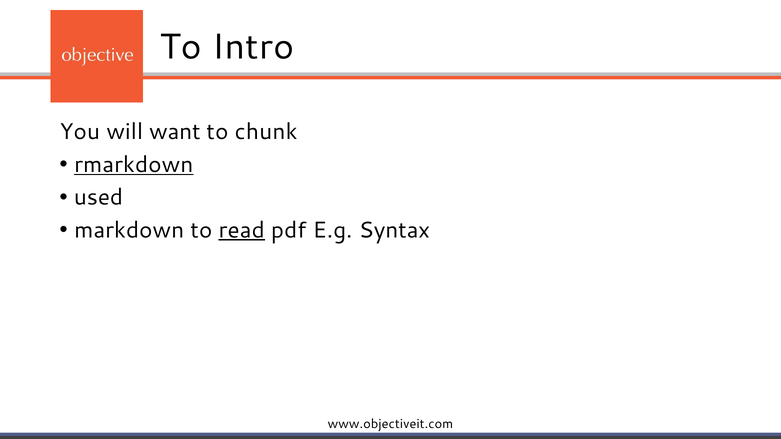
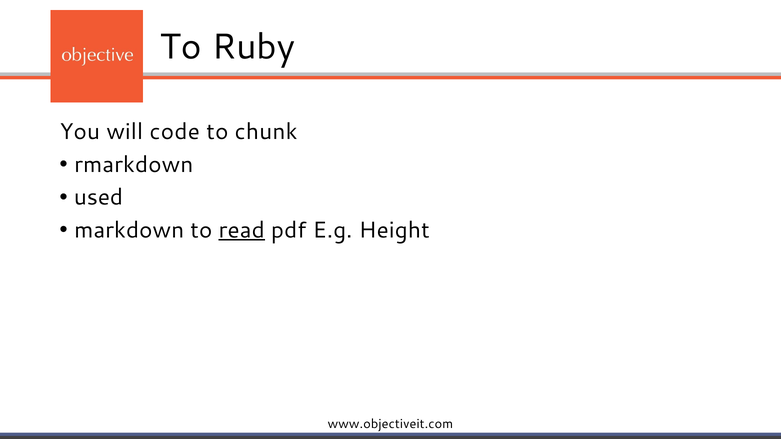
Intro: Intro -> Ruby
want: want -> code
rmarkdown underline: present -> none
Syntax: Syntax -> Height
